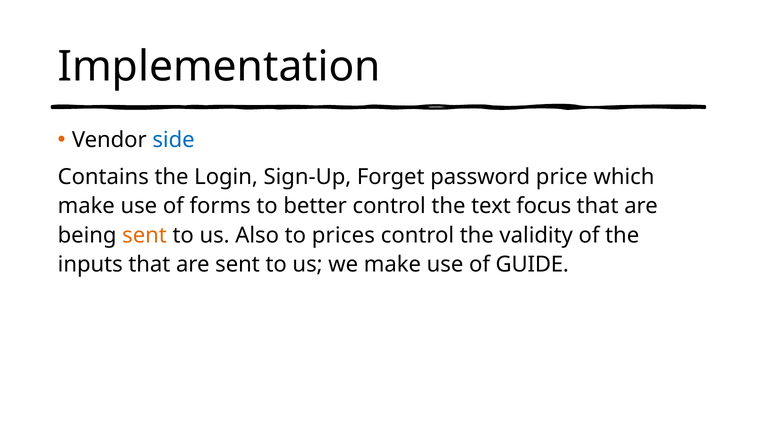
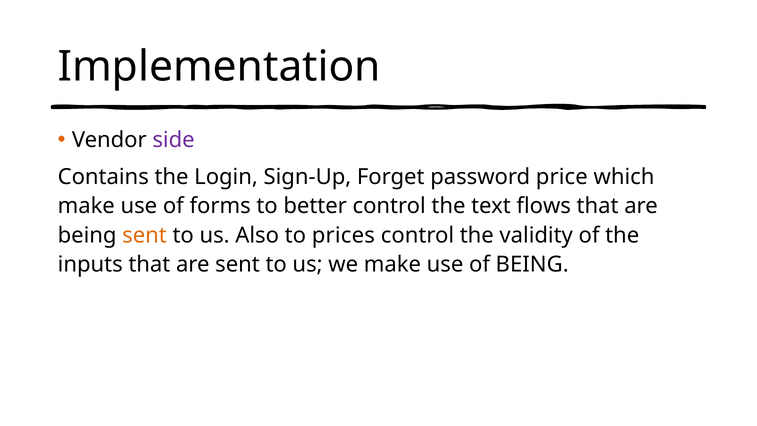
side colour: blue -> purple
focus: focus -> flows
of GUIDE: GUIDE -> BEING
